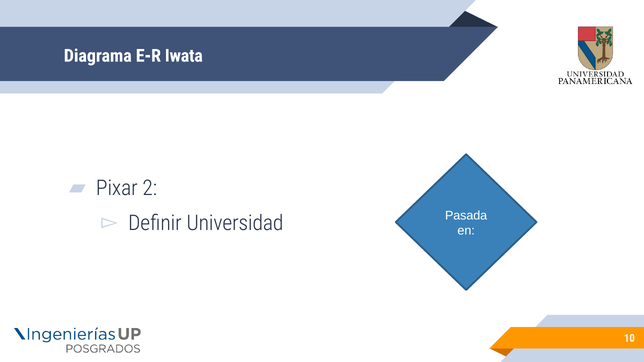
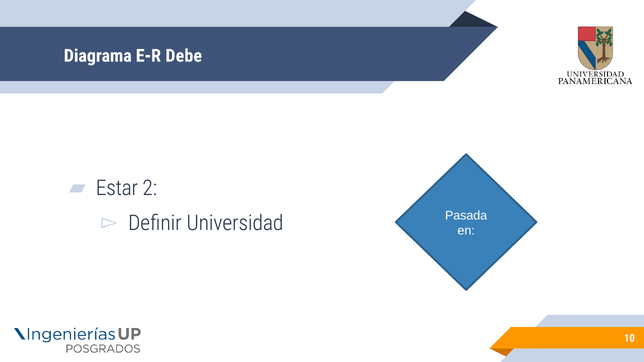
Iwata: Iwata -> Debe
Pixar: Pixar -> Estar
